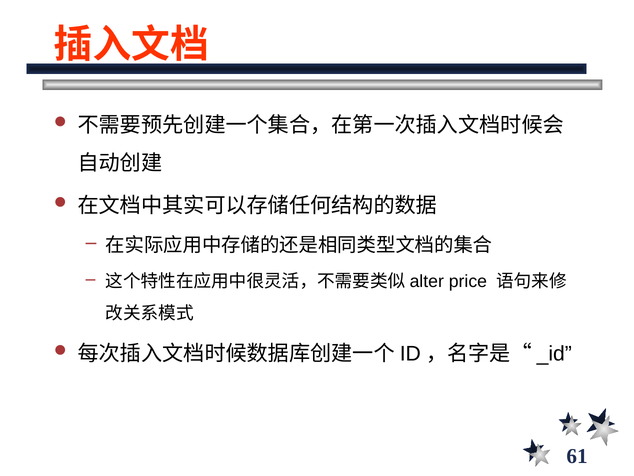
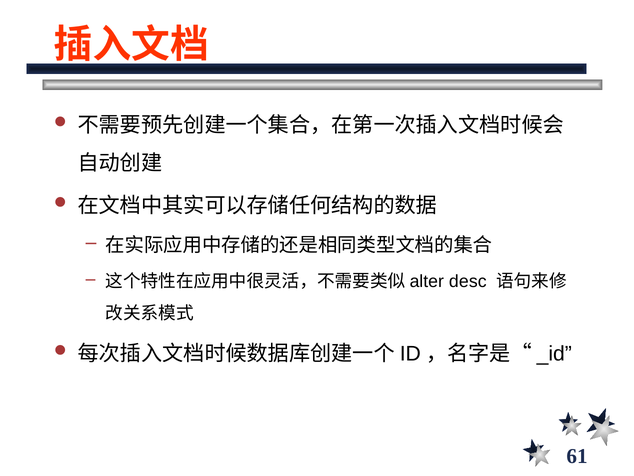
price: price -> desc
